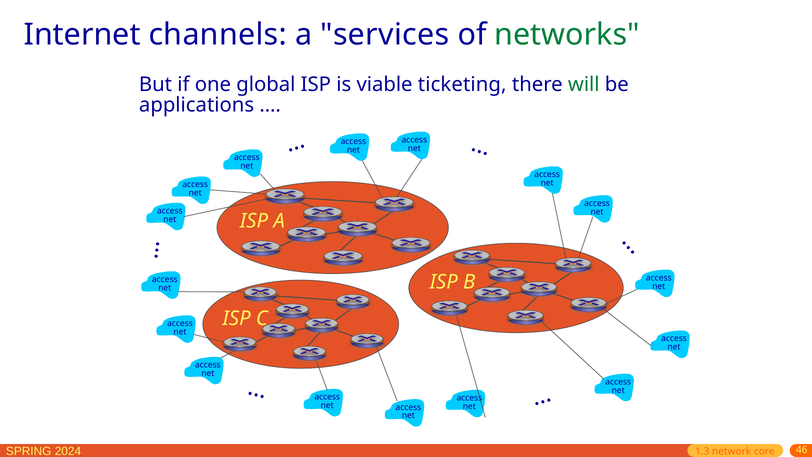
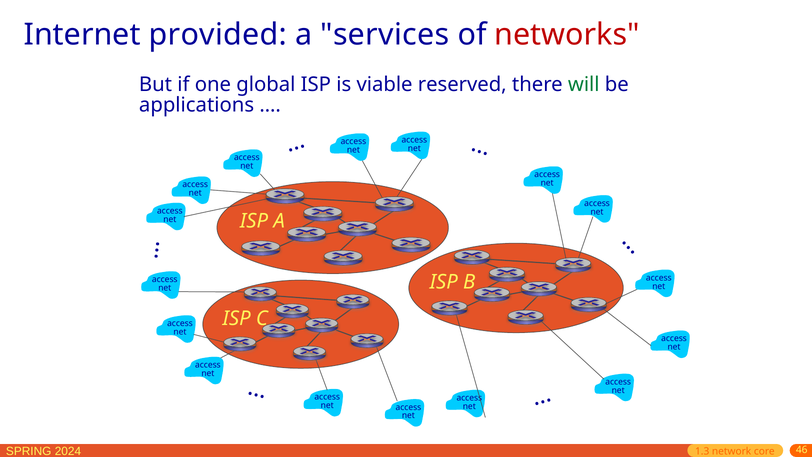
channels: channels -> provided
networks colour: green -> red
ticketing: ticketing -> reserved
